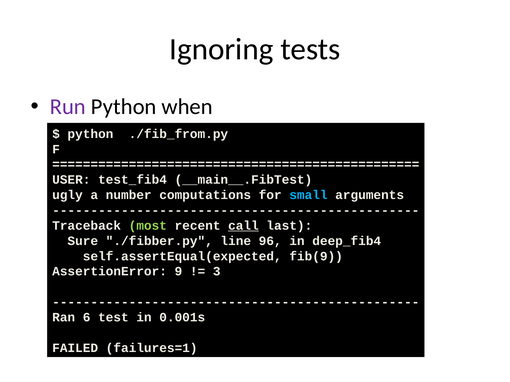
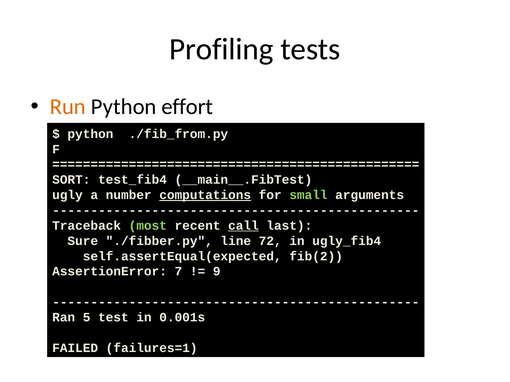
Ignoring: Ignoring -> Profiling
Run colour: purple -> orange
when: when -> effort
USER: USER -> SORT
computations underline: none -> present
small colour: light blue -> light green
96: 96 -> 72
deep_fib4: deep_fib4 -> ugly_fib4
fib(9: fib(9 -> fib(2
9: 9 -> 7
3: 3 -> 9
6: 6 -> 5
